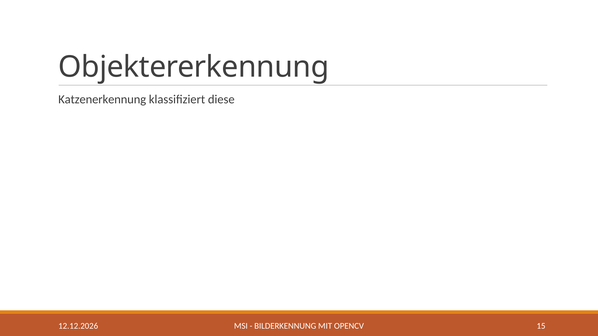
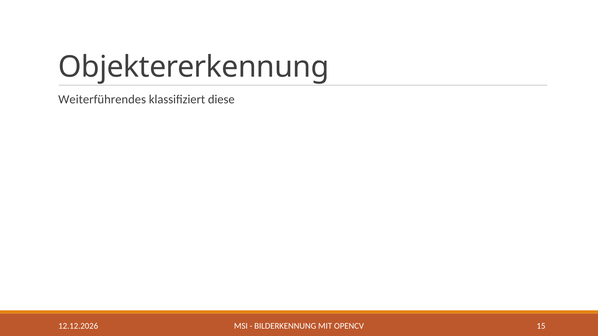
Katzenerkennung: Katzenerkennung -> Weiterführendes
